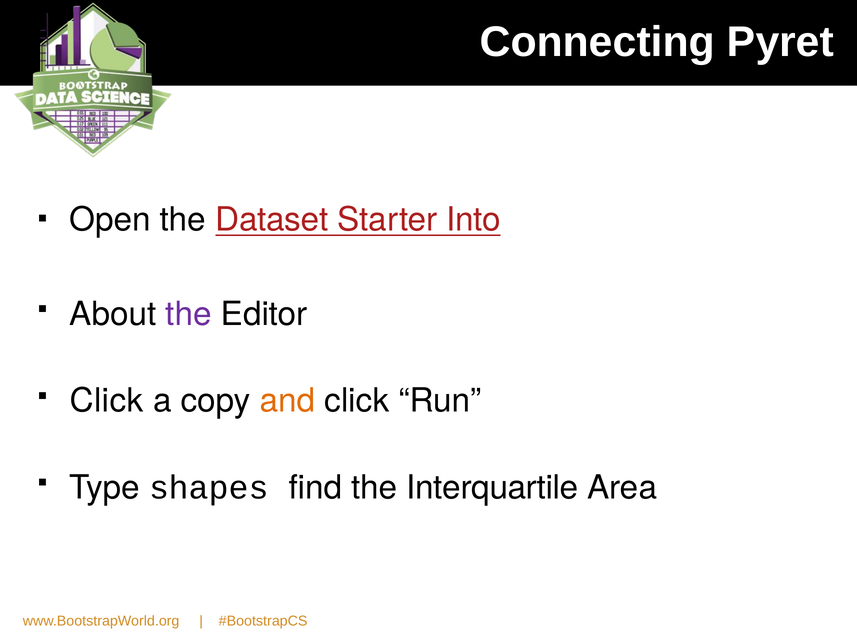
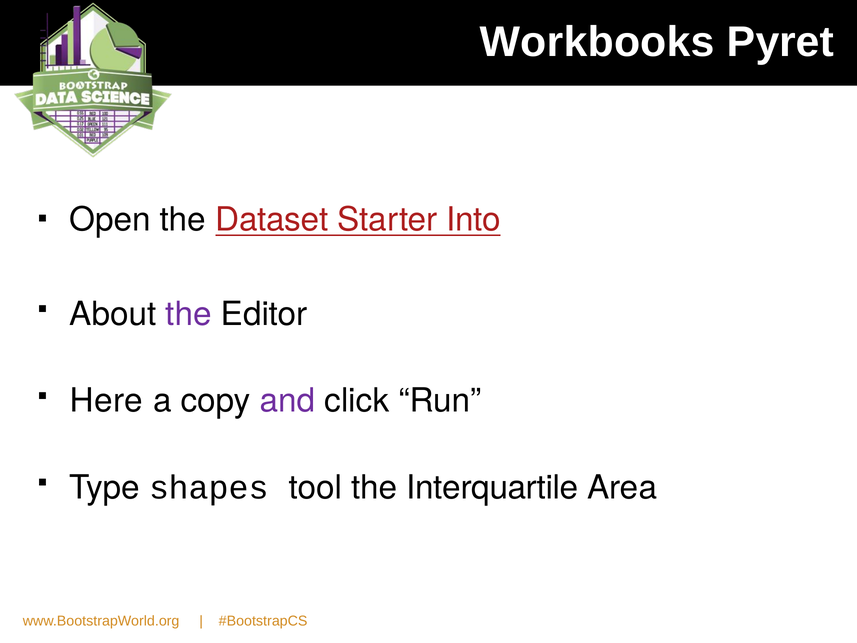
Connecting: Connecting -> Workbooks
Click at (106, 401): Click -> Here
and colour: orange -> purple
find: find -> tool
